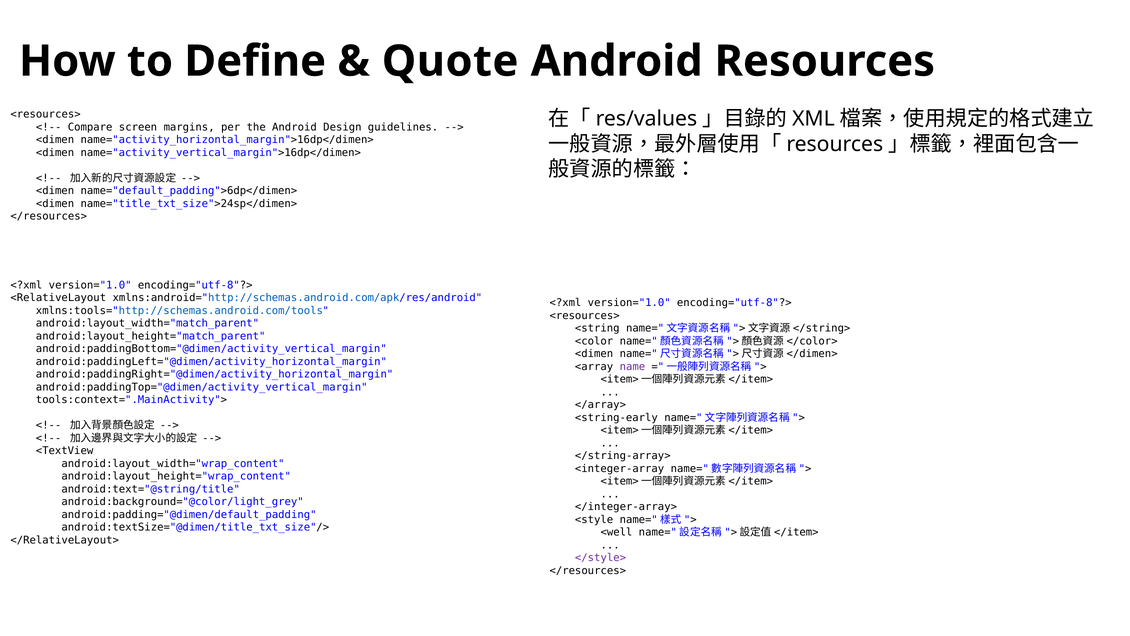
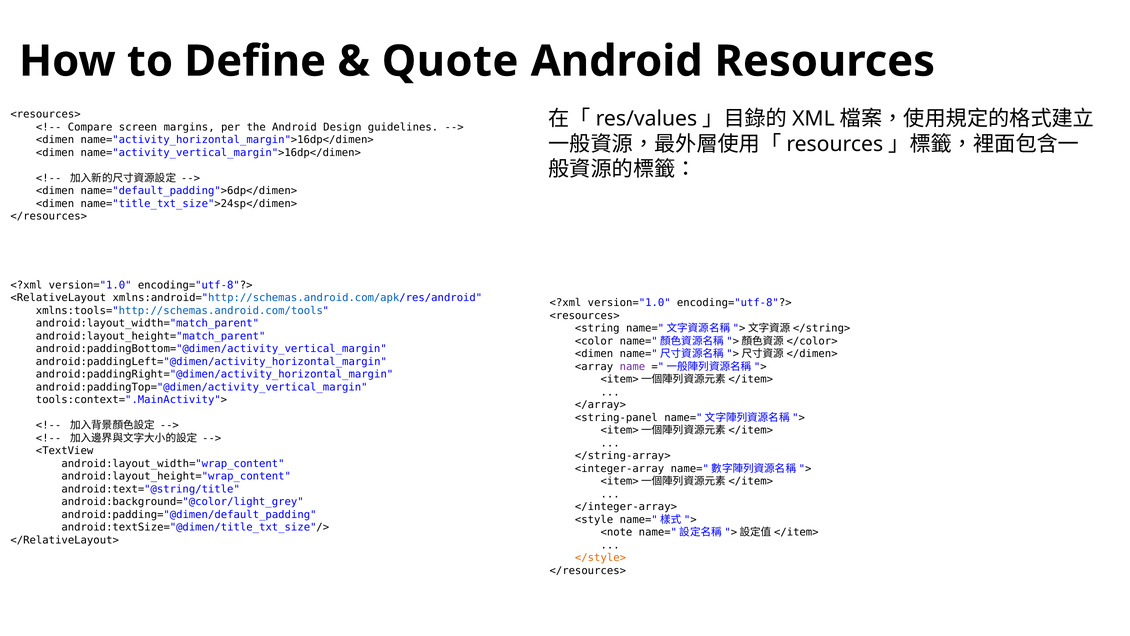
<string-early: <string-early -> <string-panel
<well: <well -> <note
</style> colour: purple -> orange
